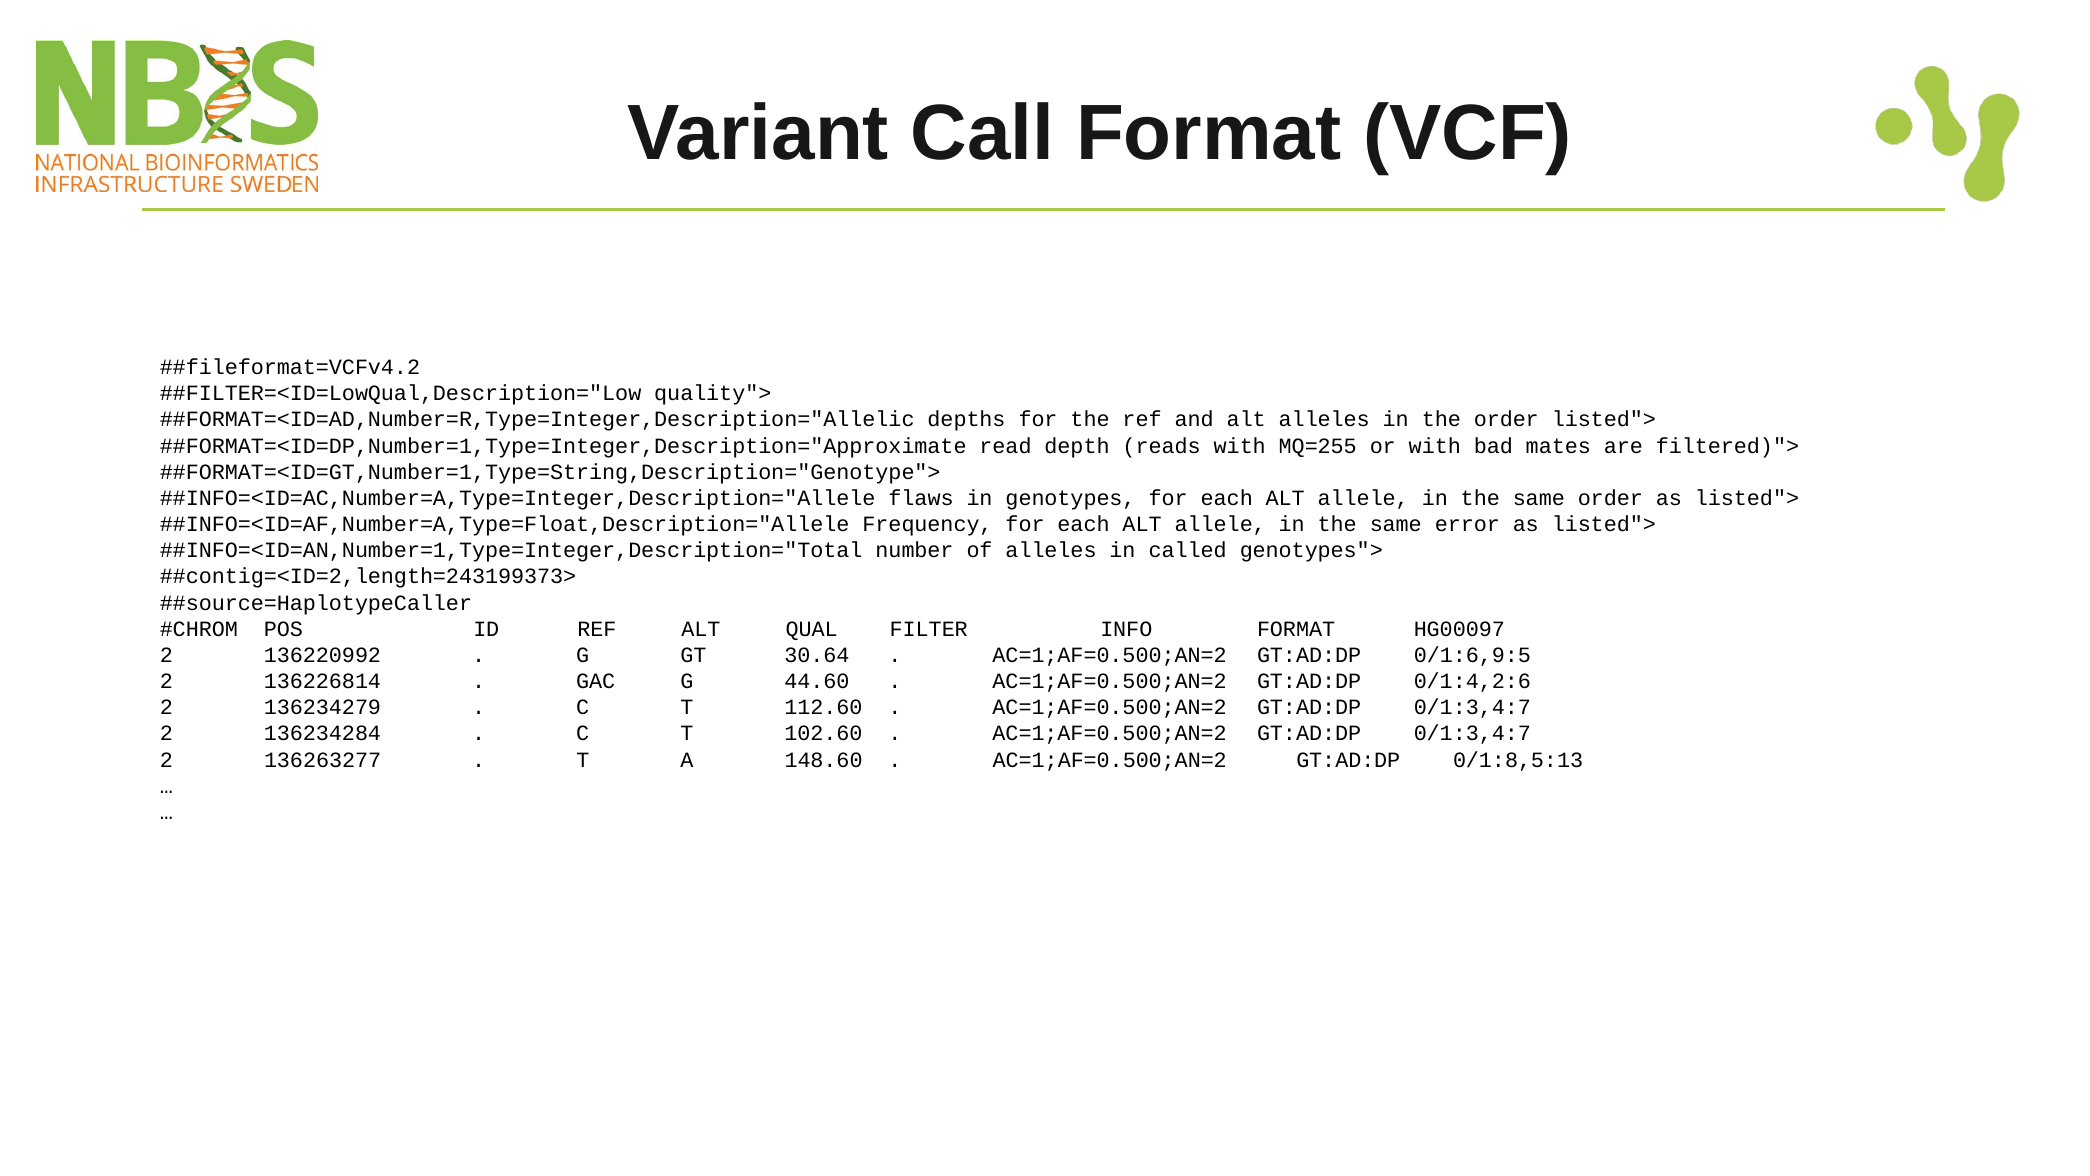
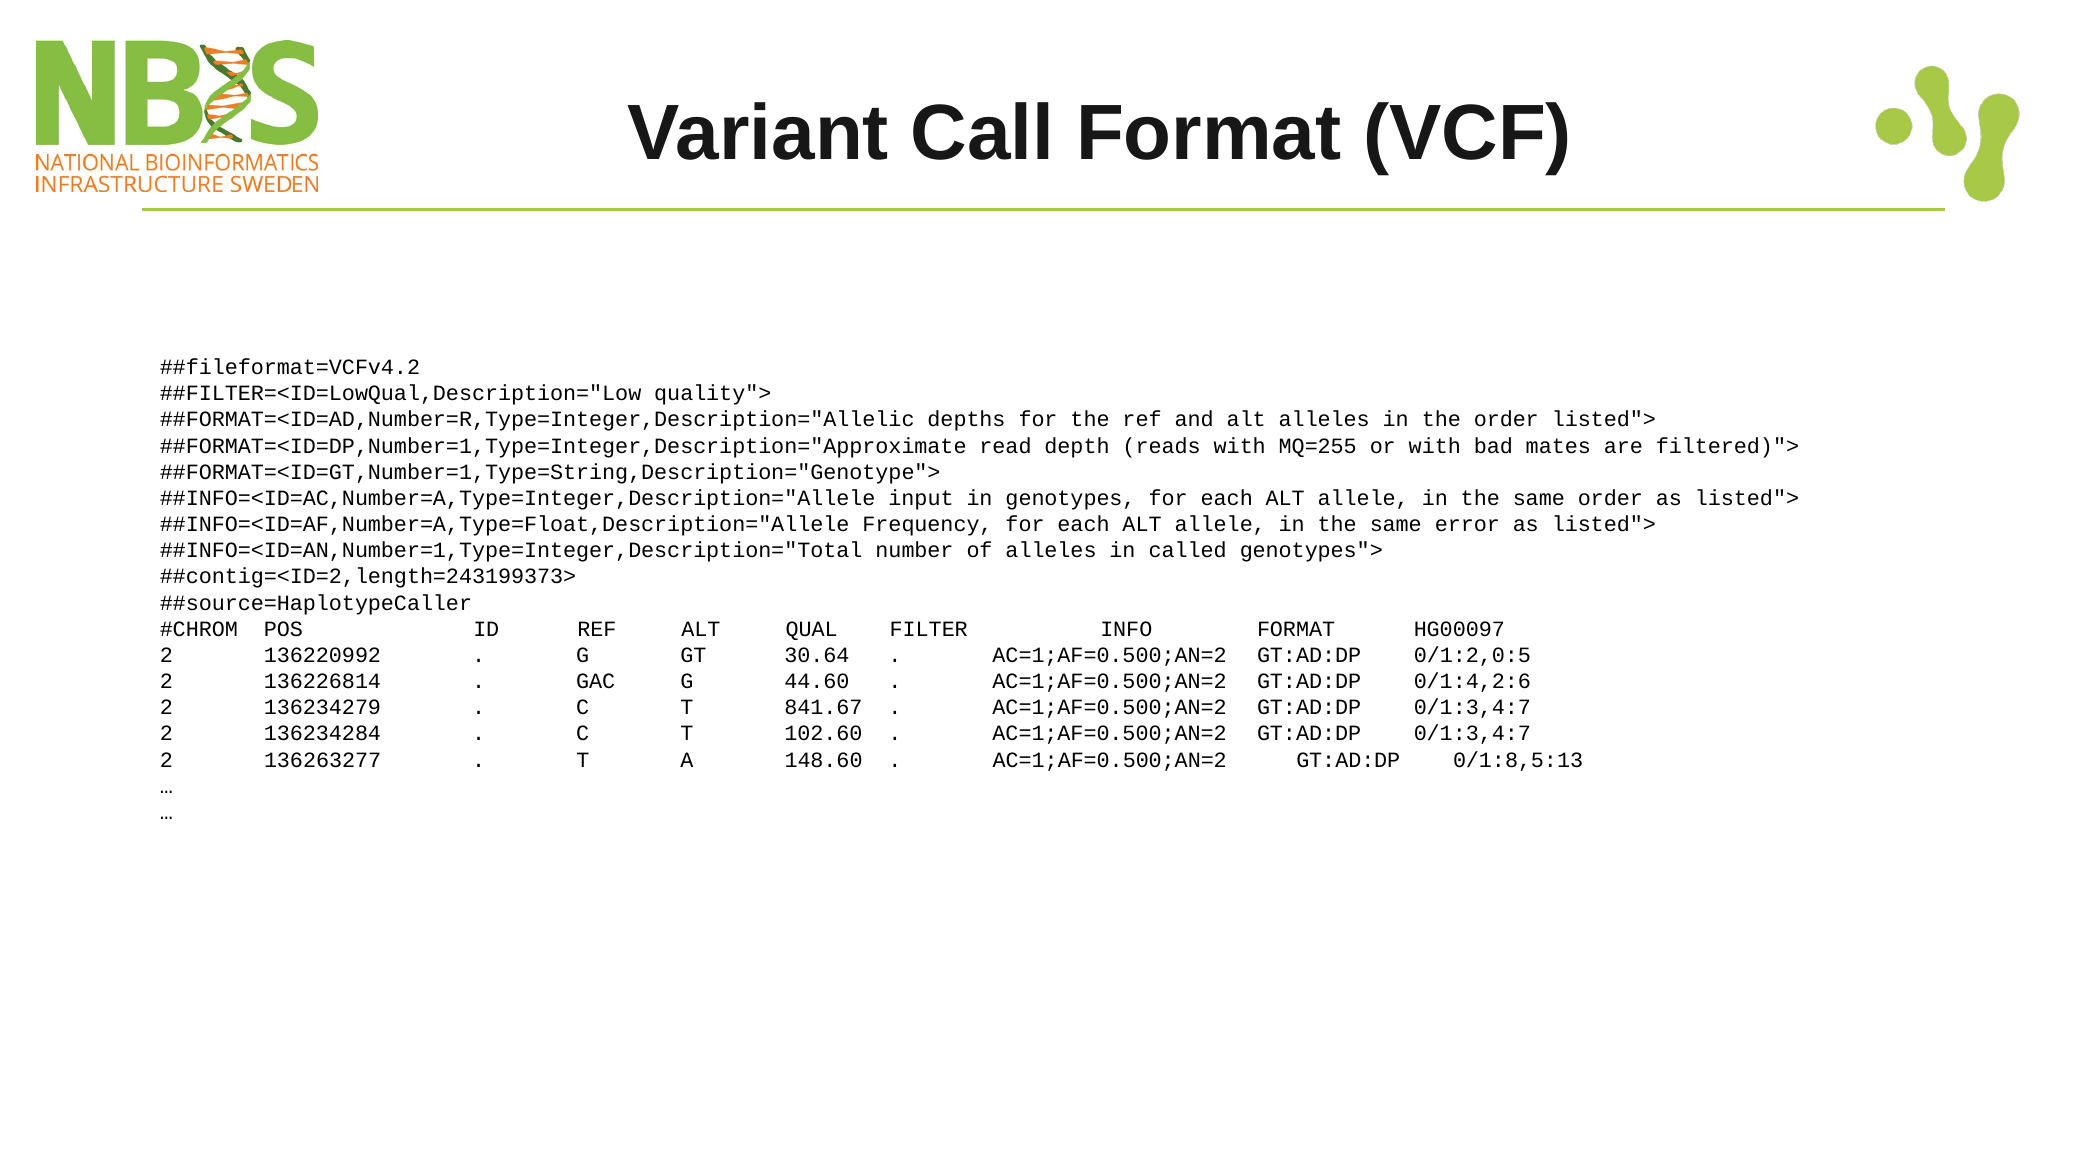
flaws: flaws -> input
0/1:6,9:5: 0/1:6,9:5 -> 0/1:2,0:5
112.60: 112.60 -> 841.67
